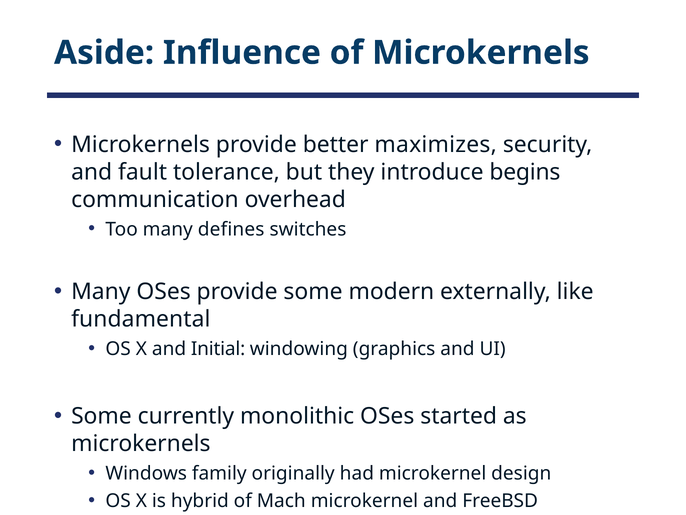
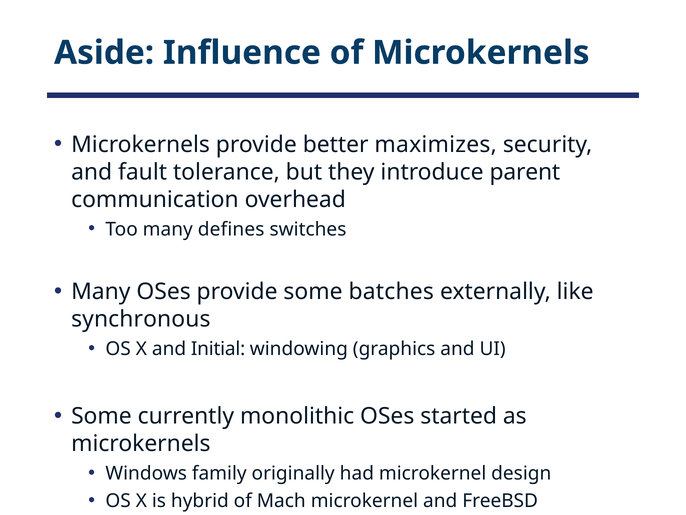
begins: begins -> parent
modern: modern -> batches
fundamental: fundamental -> synchronous
